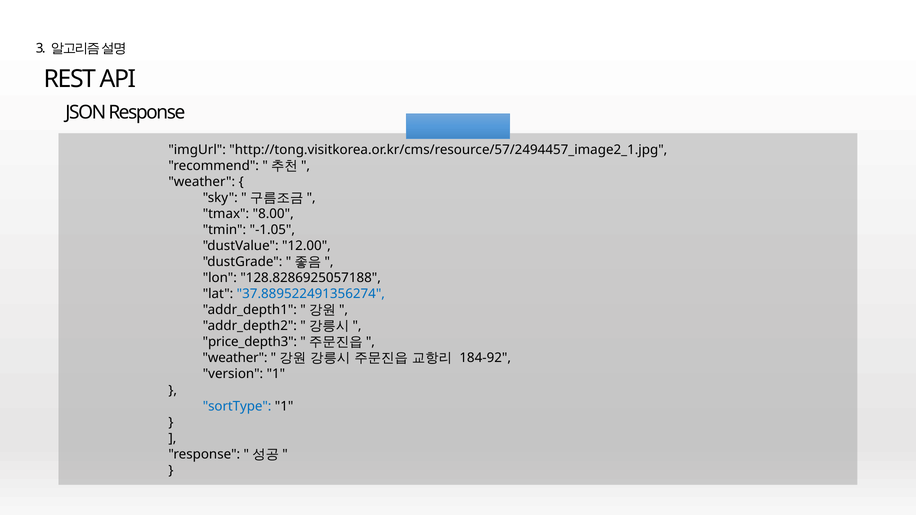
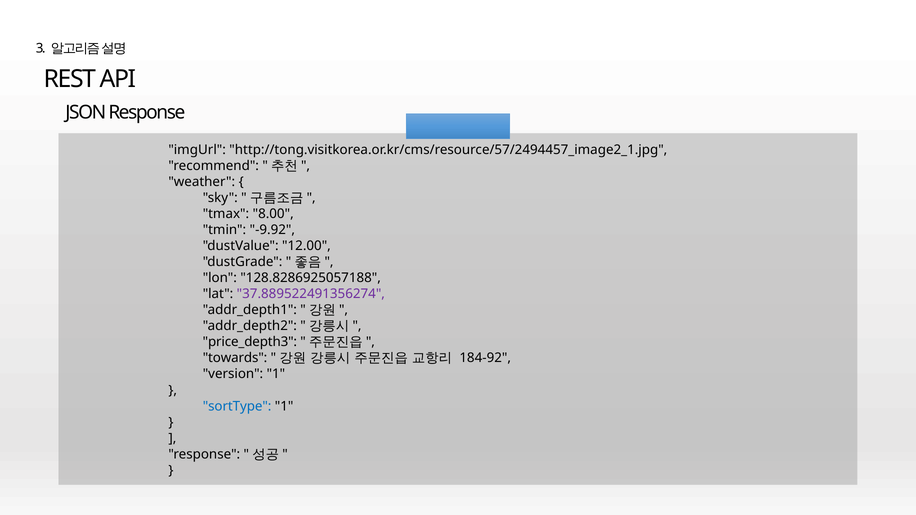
-1.05: -1.05 -> -9.92
37.889522491356274 colour: blue -> purple
weather at (235, 358): weather -> towards
